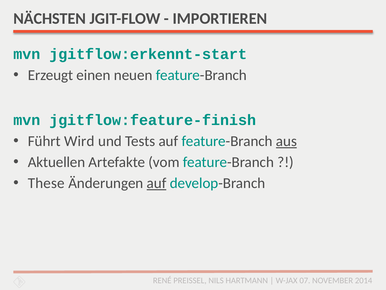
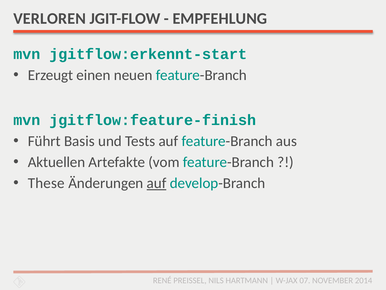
NÄCHSTEN: NÄCHSTEN -> VERLOREN
IMPORTIEREN: IMPORTIEREN -> EMPFEHLUNG
Wird: Wird -> Basis
aus underline: present -> none
